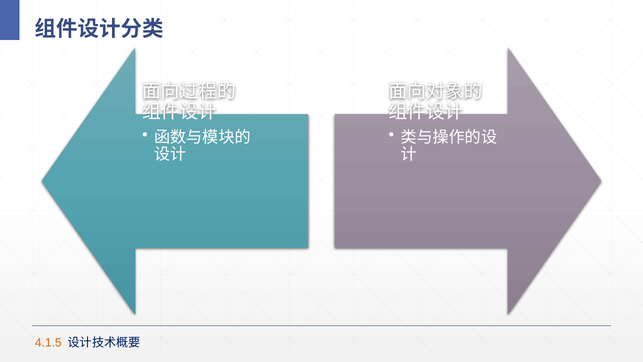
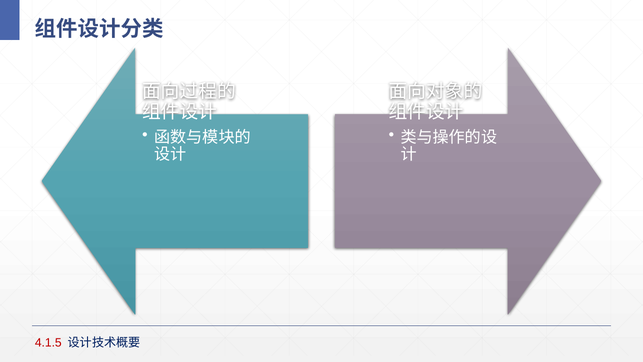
4.1.5 colour: orange -> red
